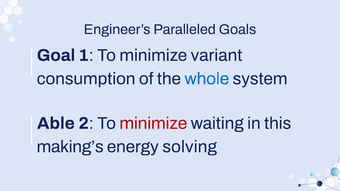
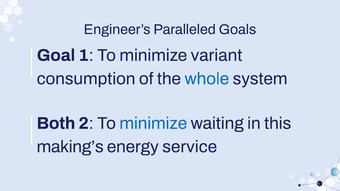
Able: Able -> Both
minimize at (153, 123) colour: red -> blue
solving: solving -> service
